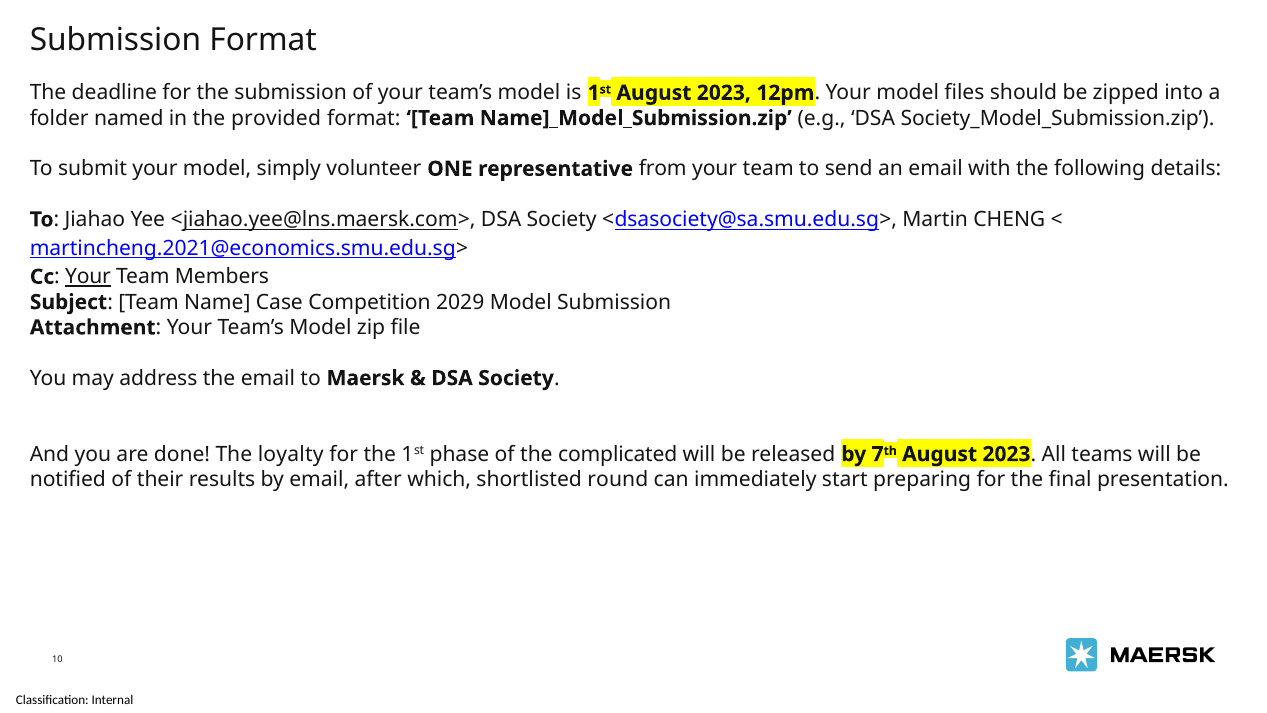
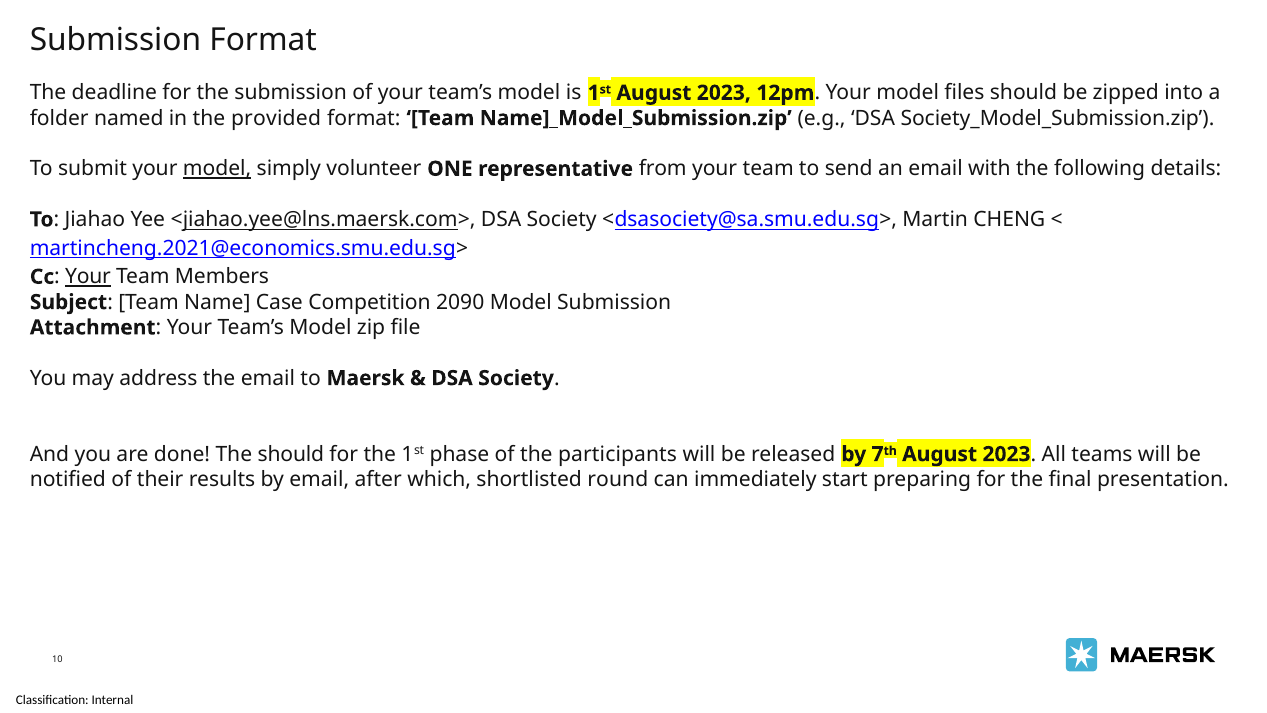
model at (217, 169) underline: none -> present
2029: 2029 -> 2090
The loyalty: loyalty -> should
complicated: complicated -> participants
